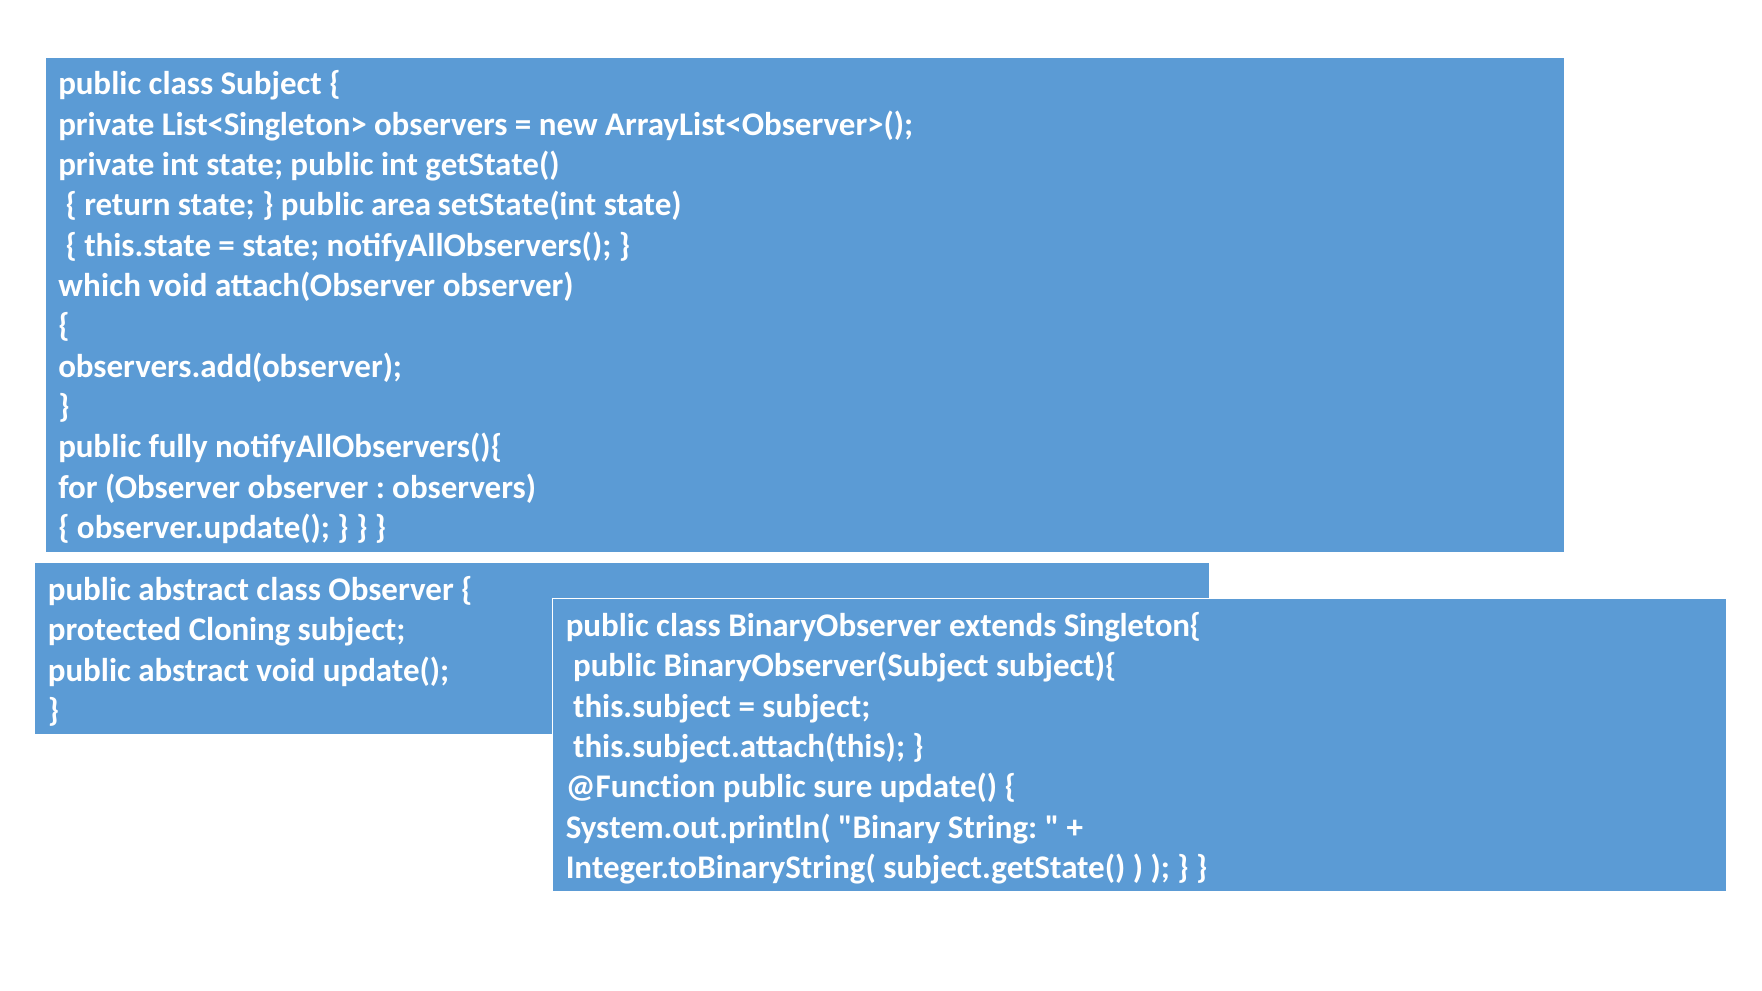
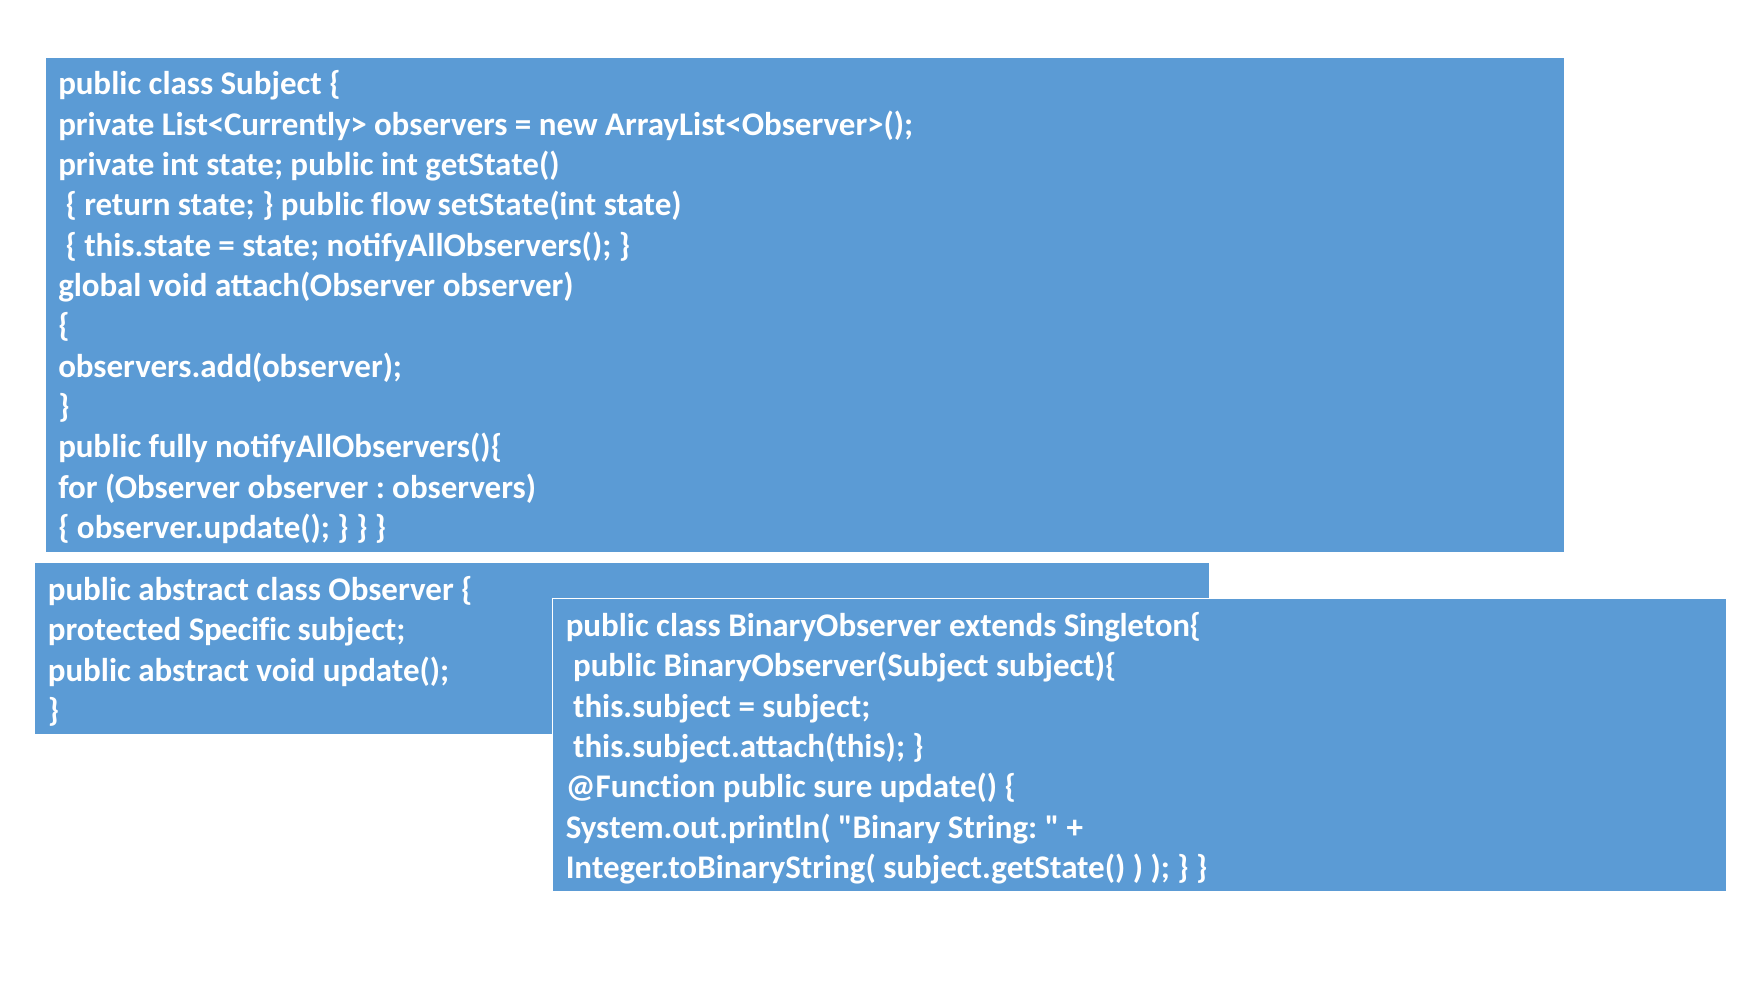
List<Singleton>: List<Singleton> -> List<Currently>
area: area -> flow
which: which -> global
Cloning: Cloning -> Specific
